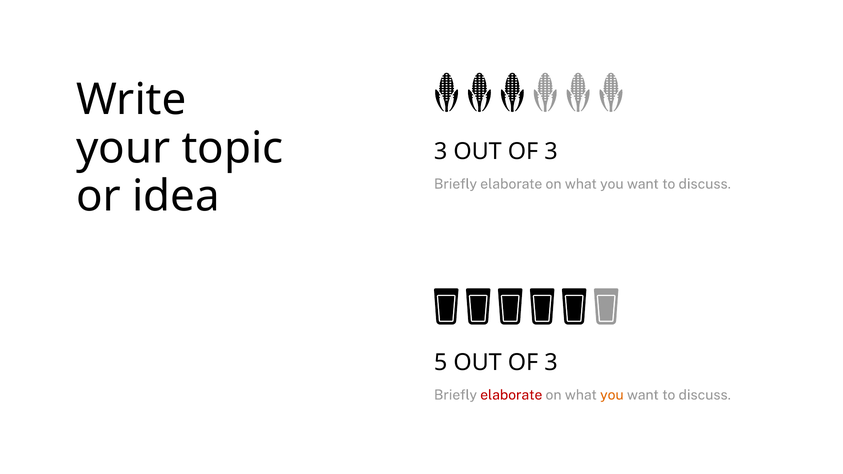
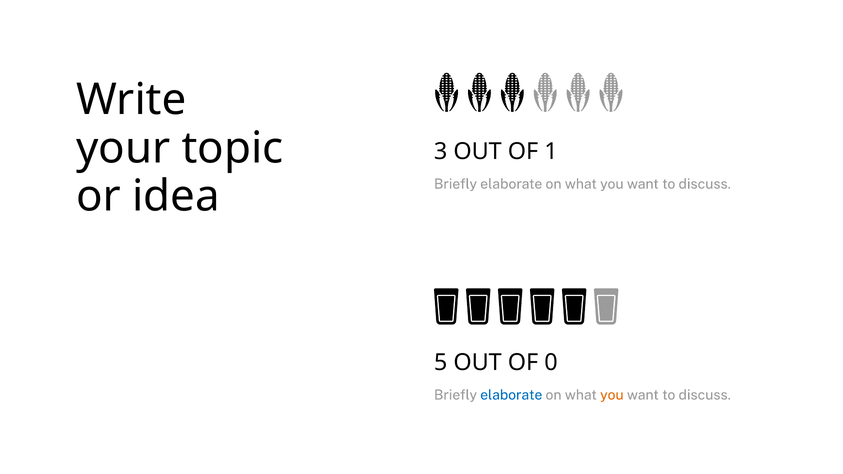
3 OUT OF 3: 3 -> 1
5 OUT OF 3: 3 -> 0
elaborate at (511, 395) colour: red -> blue
